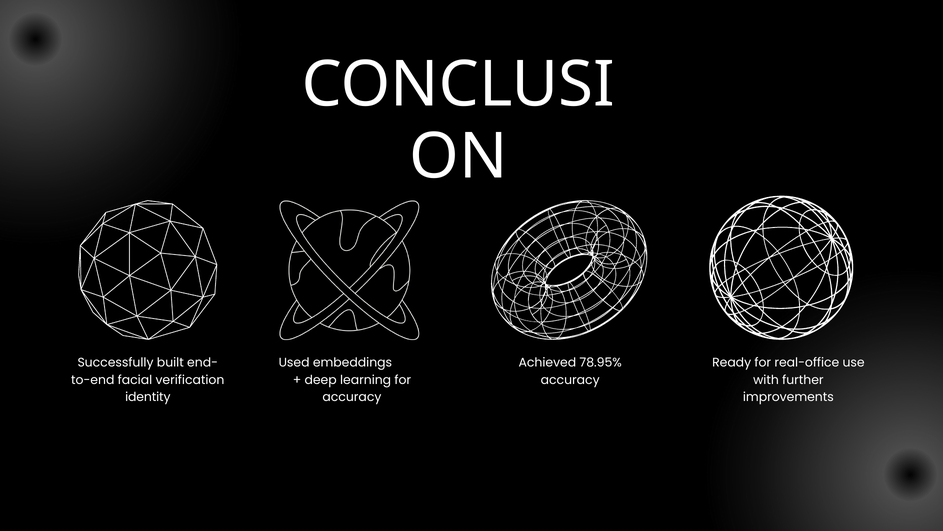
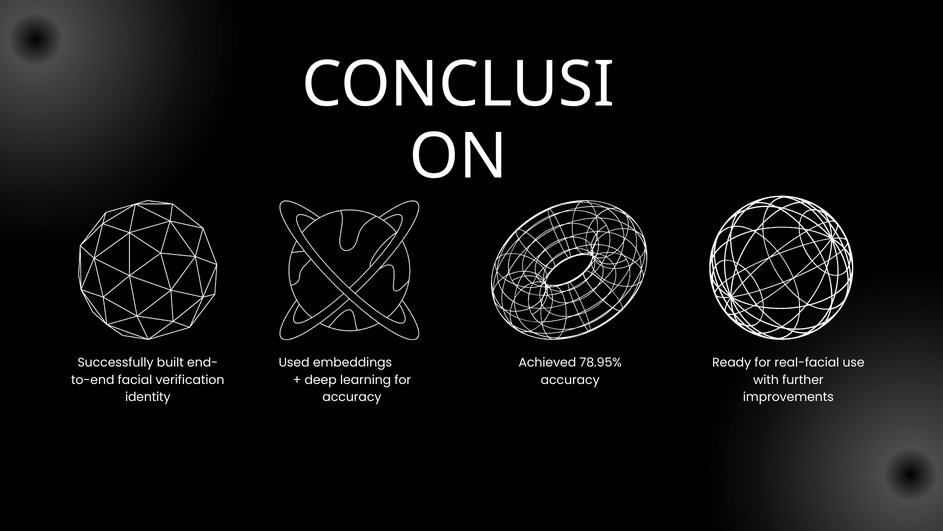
real-office: real-office -> real-facial
